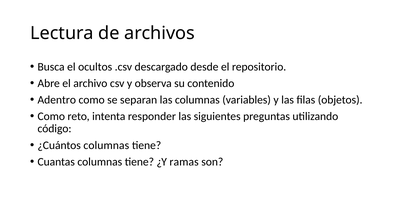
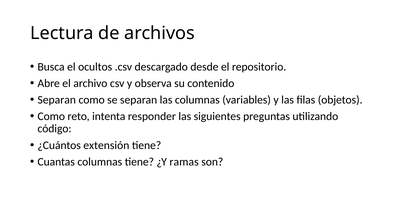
Adentro at (57, 100): Adentro -> Separan
¿Cuántos columnas: columnas -> extensión
